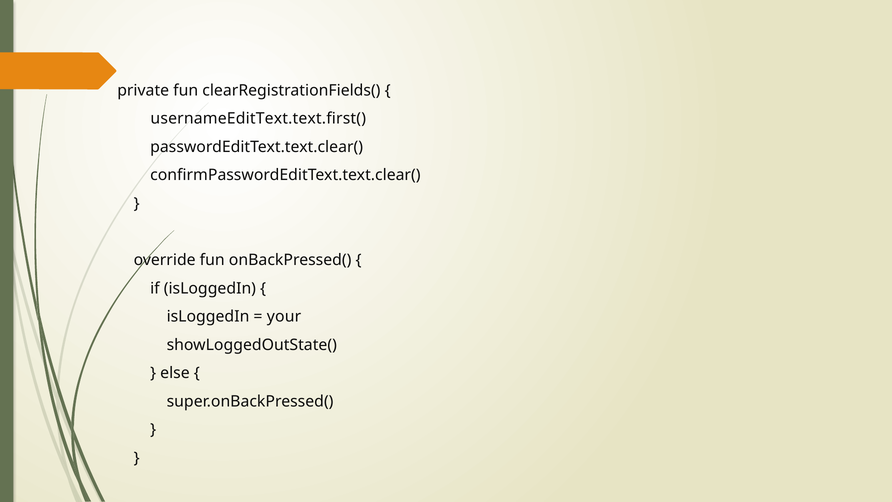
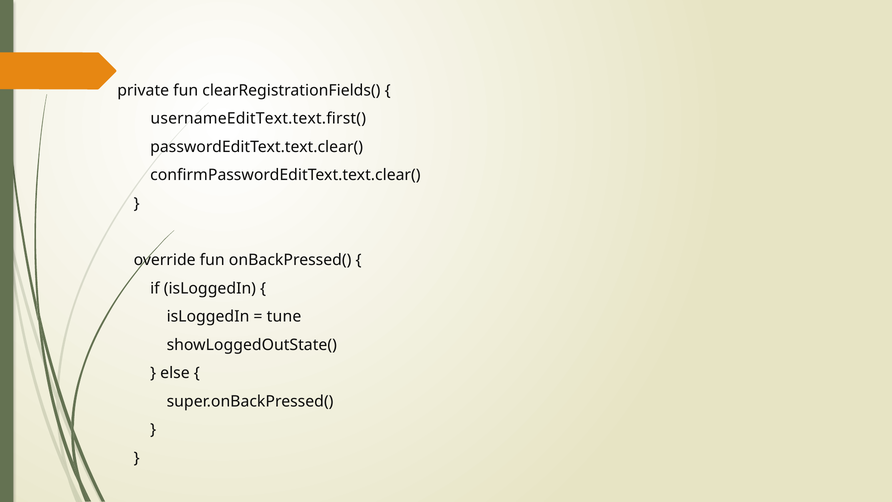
your: your -> tune
